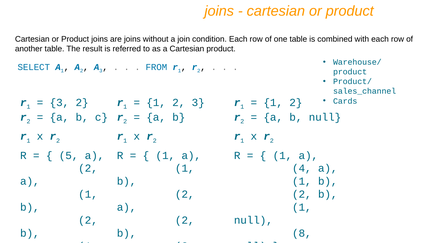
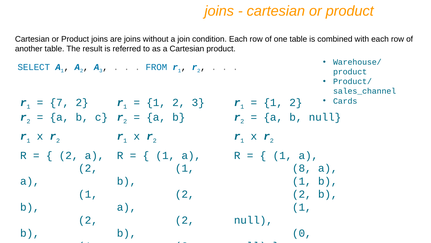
3 at (59, 102): 3 -> 7
5 at (69, 155): 5 -> 2
4 at (302, 168): 4 -> 8
8: 8 -> 0
